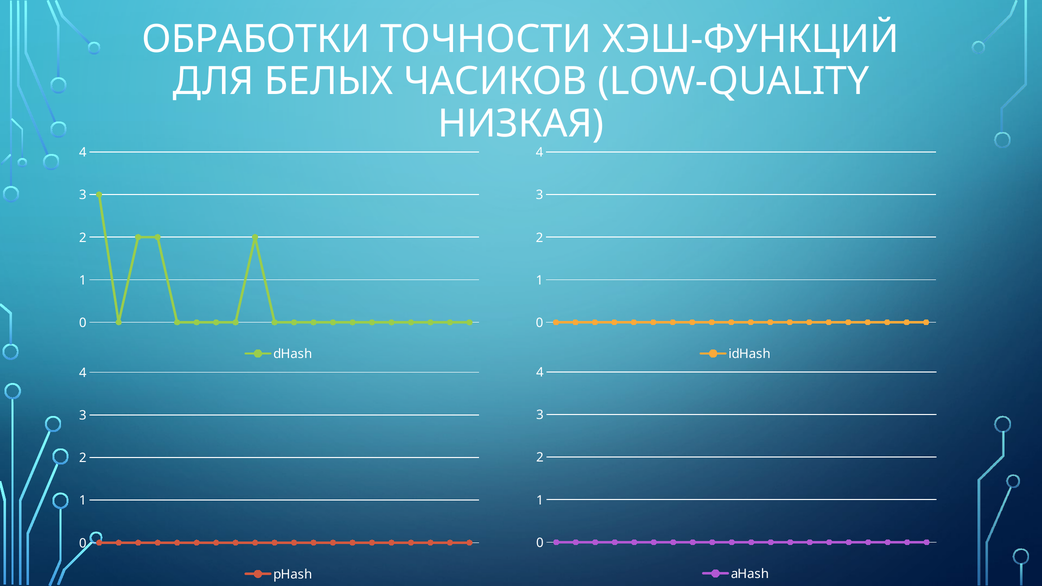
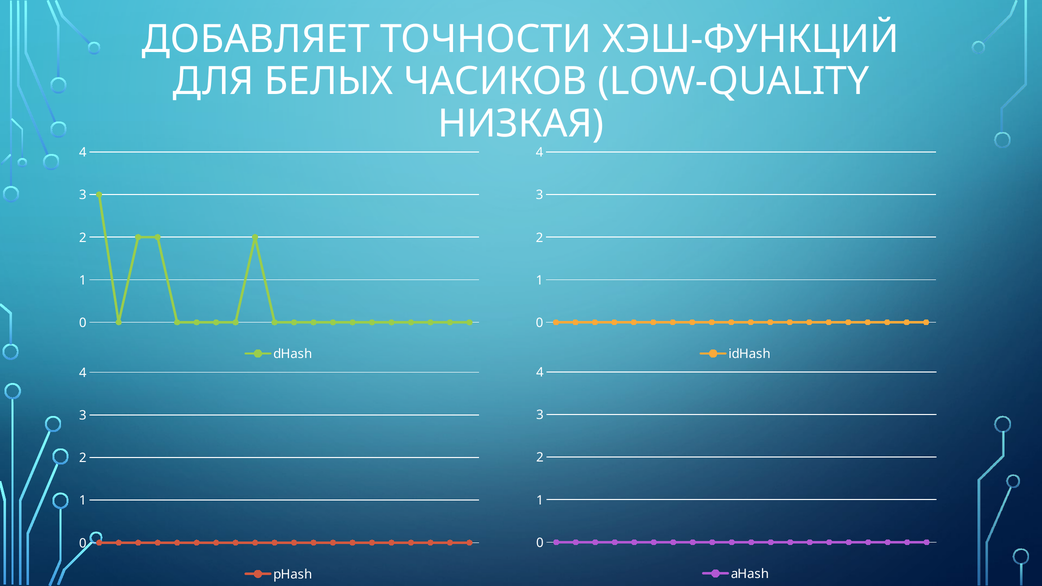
ОБРАБОТКИ: ОБРАБОТКИ -> ДОБАВЛЯЕТ
